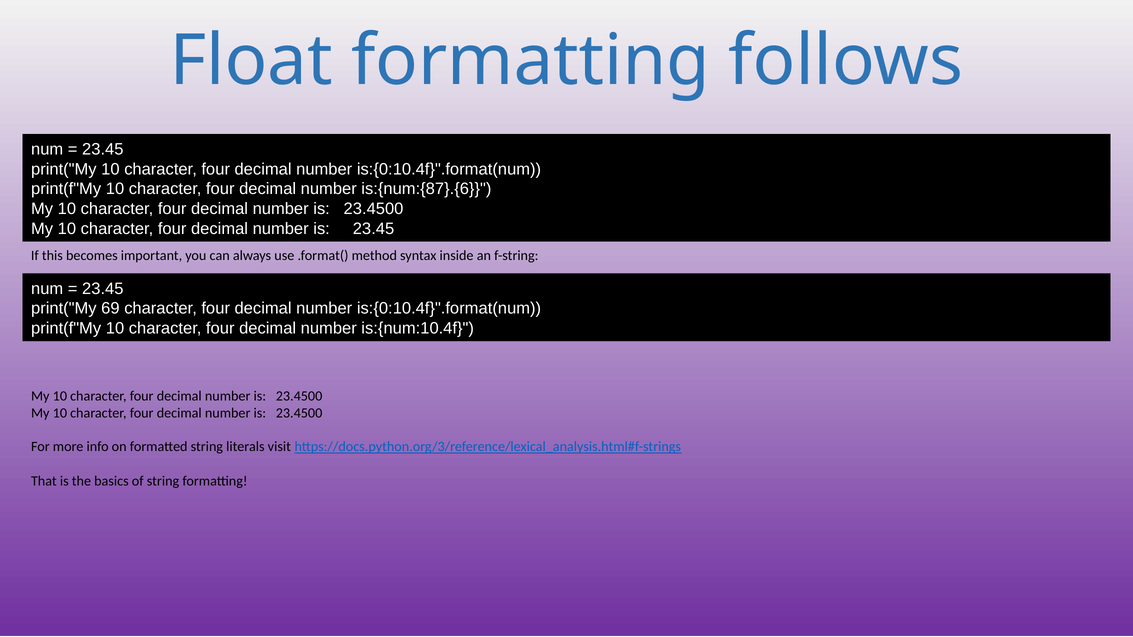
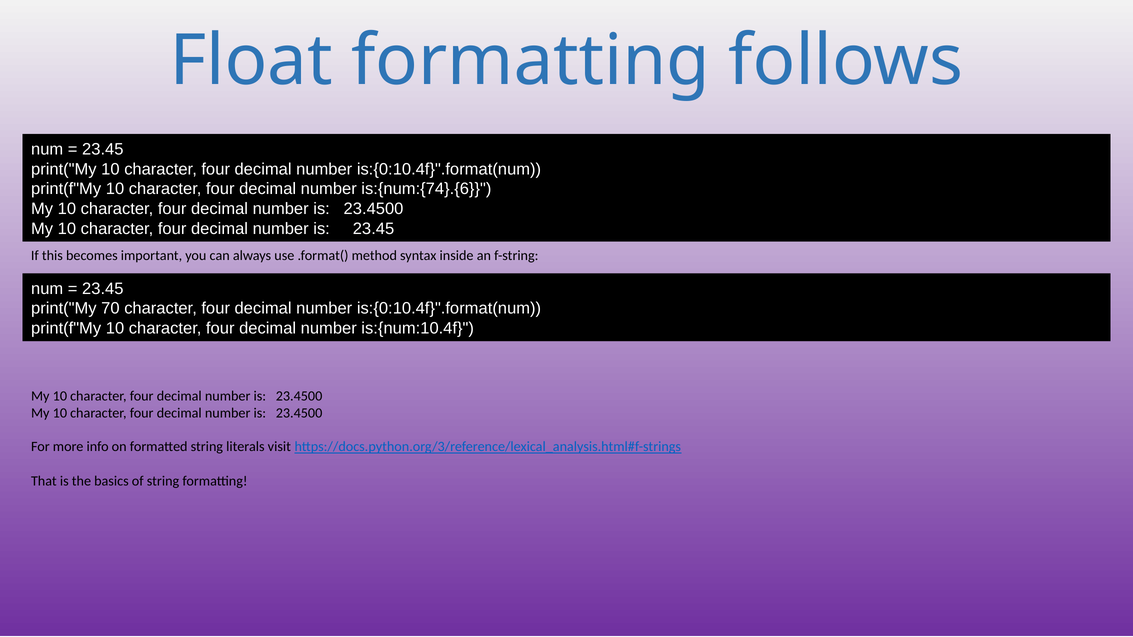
is:{num:{87}.{6: is:{num:{87}.{6 -> is:{num:{74}.{6
69: 69 -> 70
